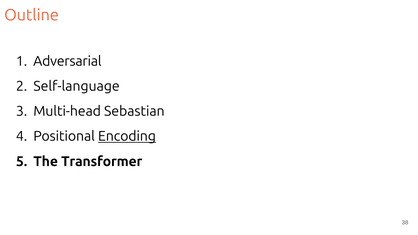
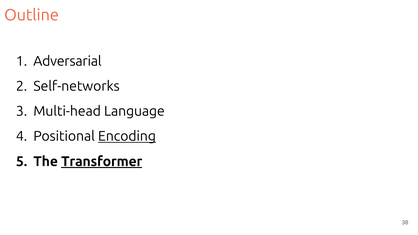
Self-language: Self-language -> Self-networks
Sebastian: Sebastian -> Language
Transformer underline: none -> present
